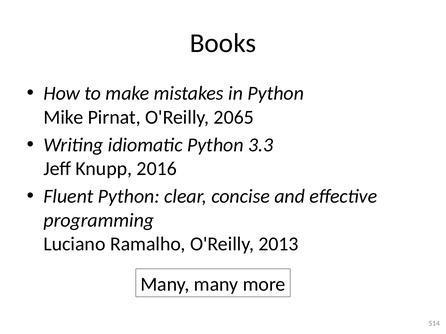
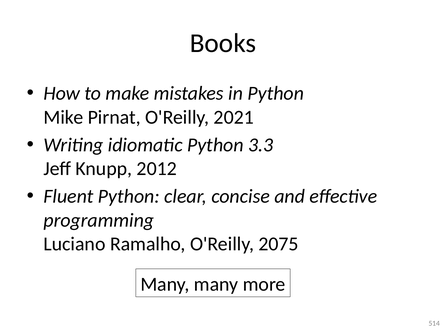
2065: 2065 -> 2021
2016: 2016 -> 2012
2013: 2013 -> 2075
